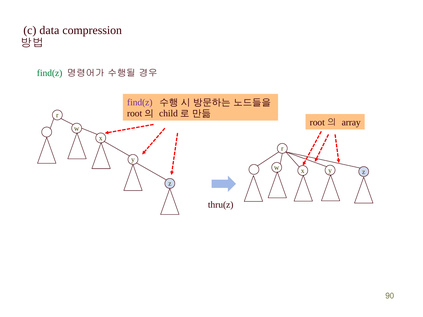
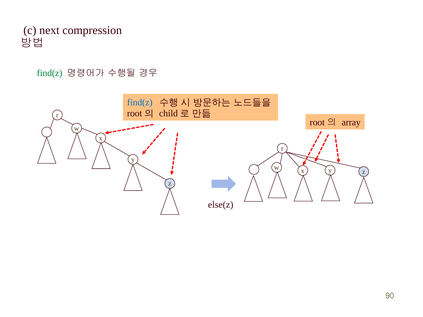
data: data -> next
find(z at (140, 102) colour: purple -> blue
thru(z: thru(z -> else(z
